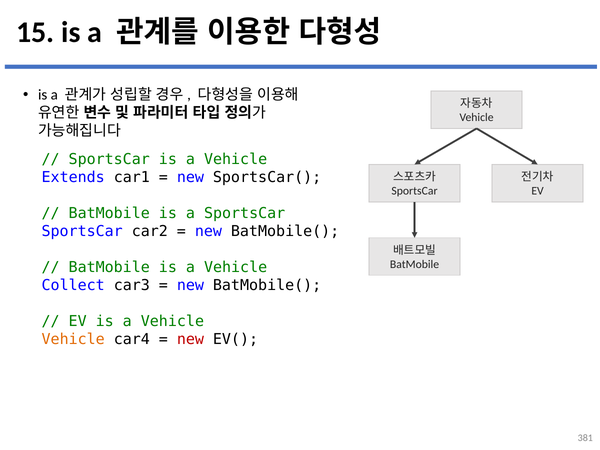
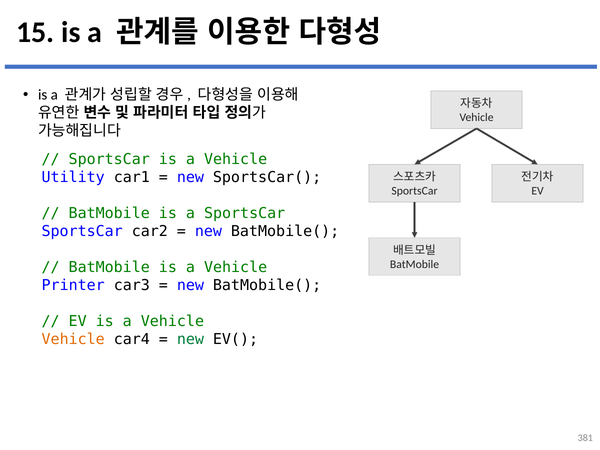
Extends: Extends -> Utility
Collect: Collect -> Printer
new at (191, 339) colour: red -> green
